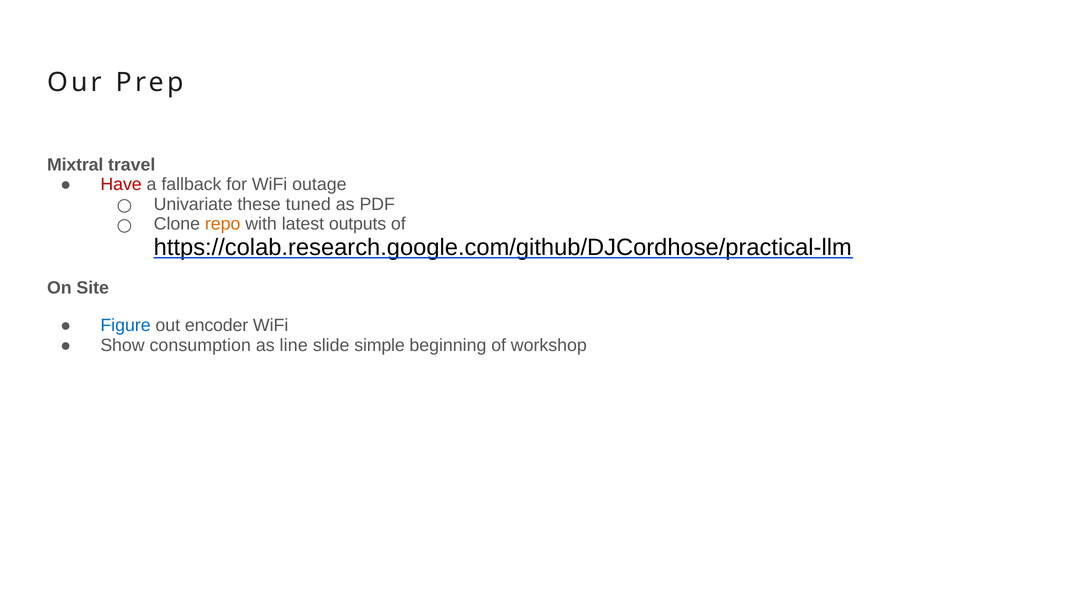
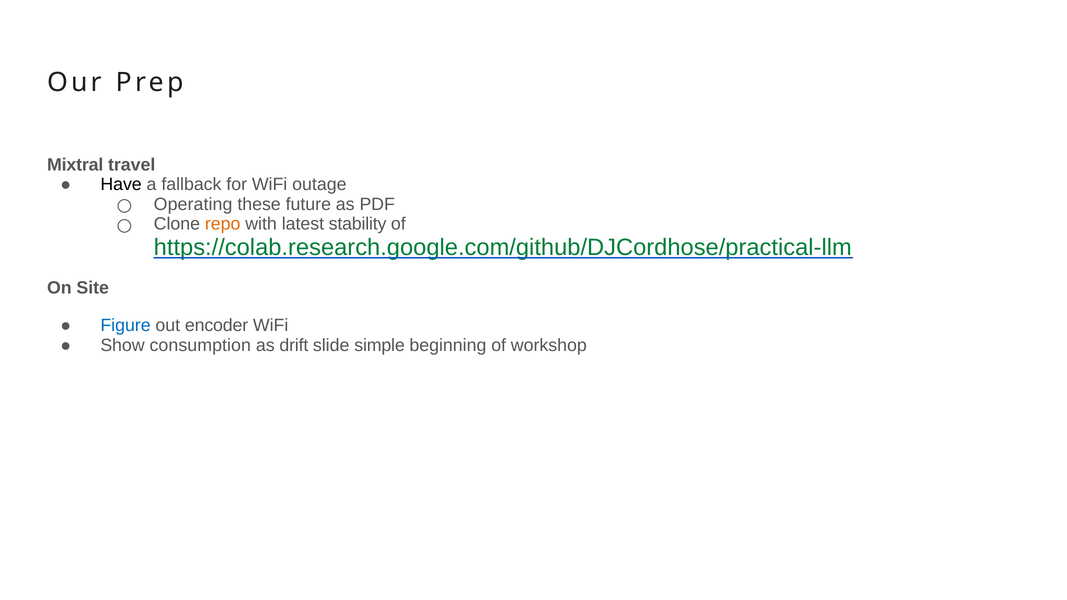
Have colour: red -> black
Univariate: Univariate -> Operating
tuned: tuned -> future
outputs: outputs -> stability
https://colab.research.google.com/github/DJCordhose/practical-llm colour: black -> green
line: line -> drift
